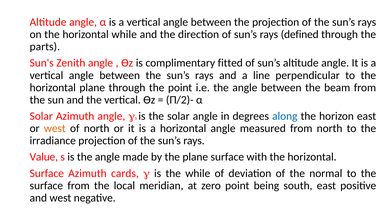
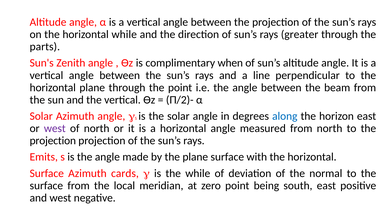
defined: defined -> greater
fitted: fitted -> when
west at (55, 128) colour: orange -> purple
irradiance at (53, 141): irradiance -> projection
Value: Value -> Emits
